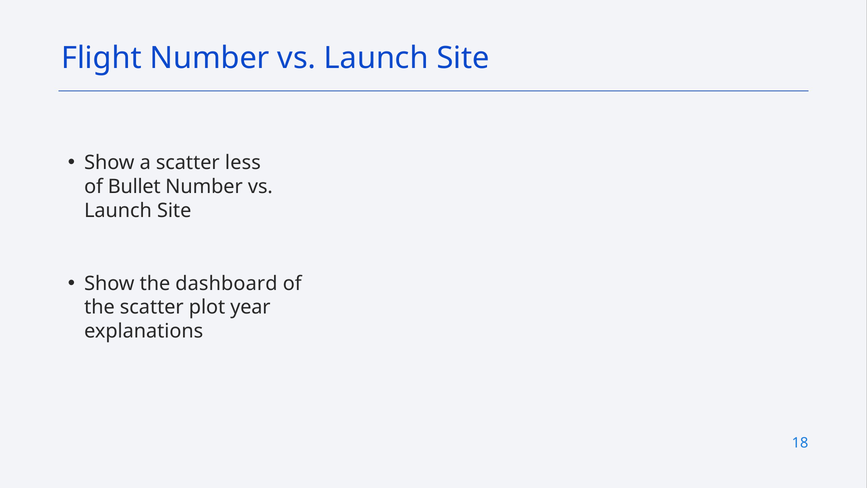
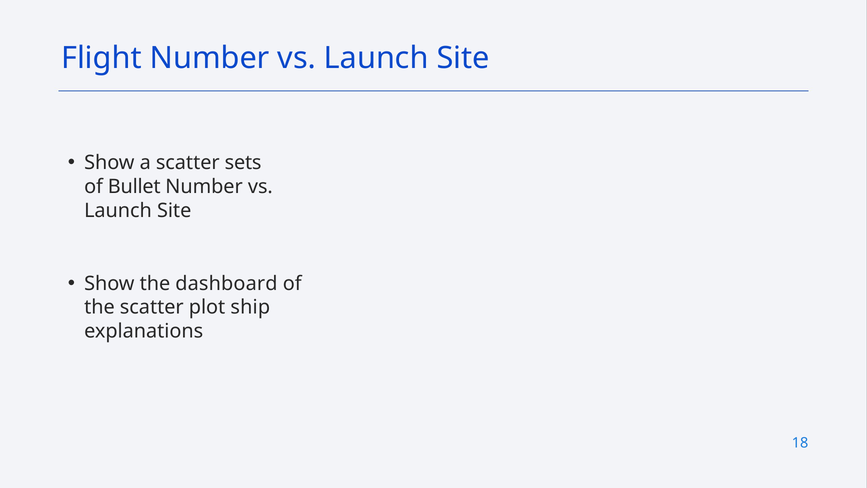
less: less -> sets
year: year -> ship
